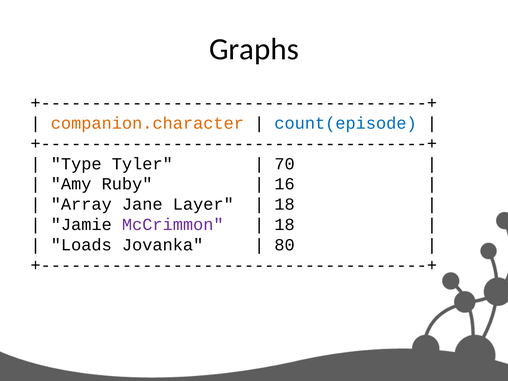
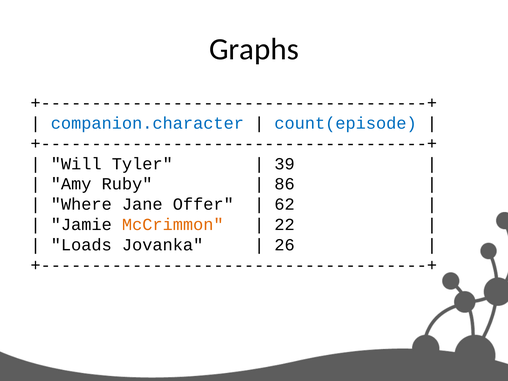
companion.character colour: orange -> blue
Type: Type -> Will
70: 70 -> 39
16: 16 -> 86
Array: Array -> Where
Layer: Layer -> Offer
18 at (285, 204): 18 -> 62
McCrimmon colour: purple -> orange
18 at (285, 225): 18 -> 22
80: 80 -> 26
